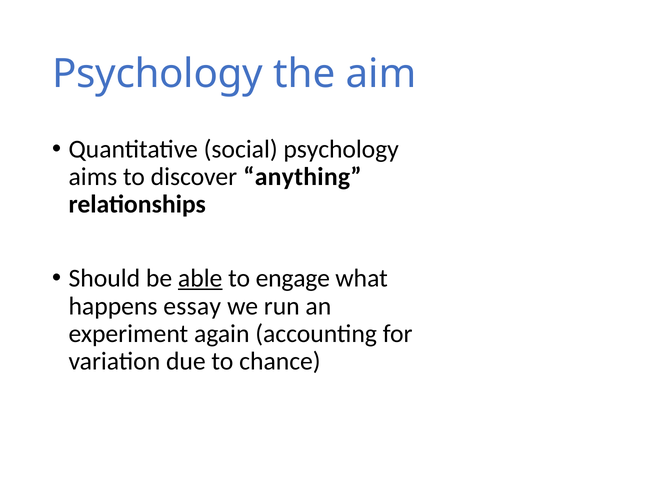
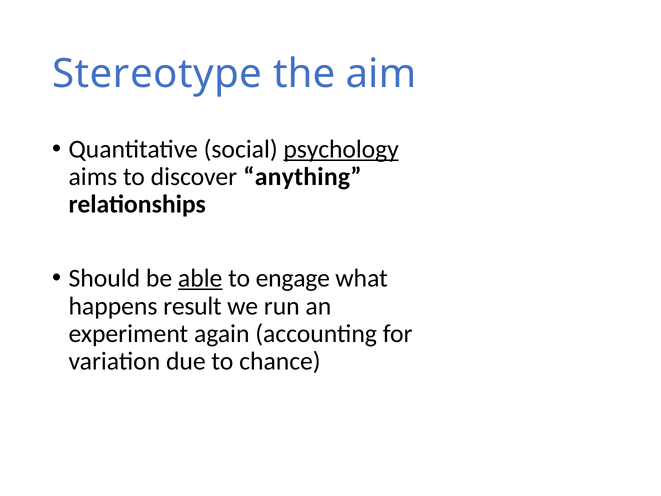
Psychology at (157, 74): Psychology -> Stereotype
psychology at (341, 149) underline: none -> present
essay: essay -> result
